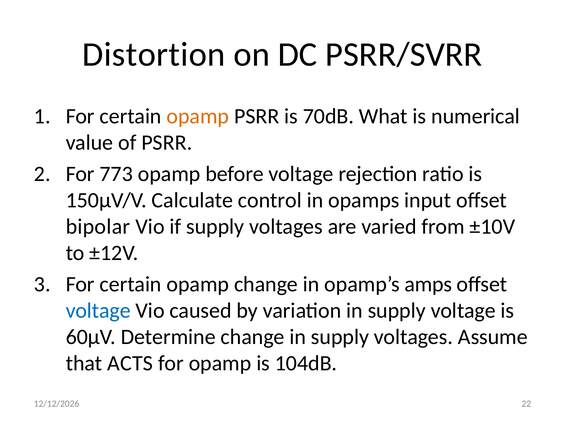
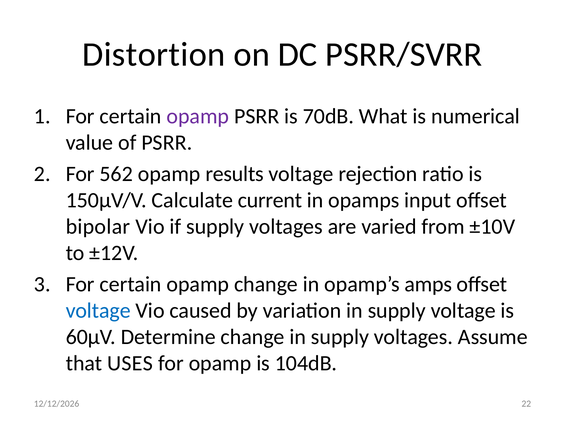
opamp at (198, 116) colour: orange -> purple
773: 773 -> 562
before: before -> results
control: control -> current
ACTS: ACTS -> USES
